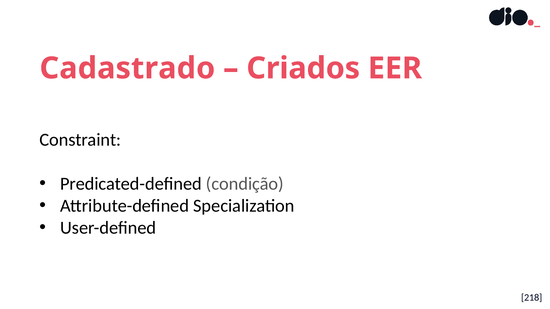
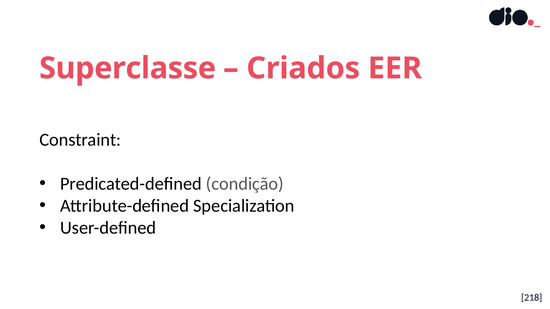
Cadastrado: Cadastrado -> Superclasse
